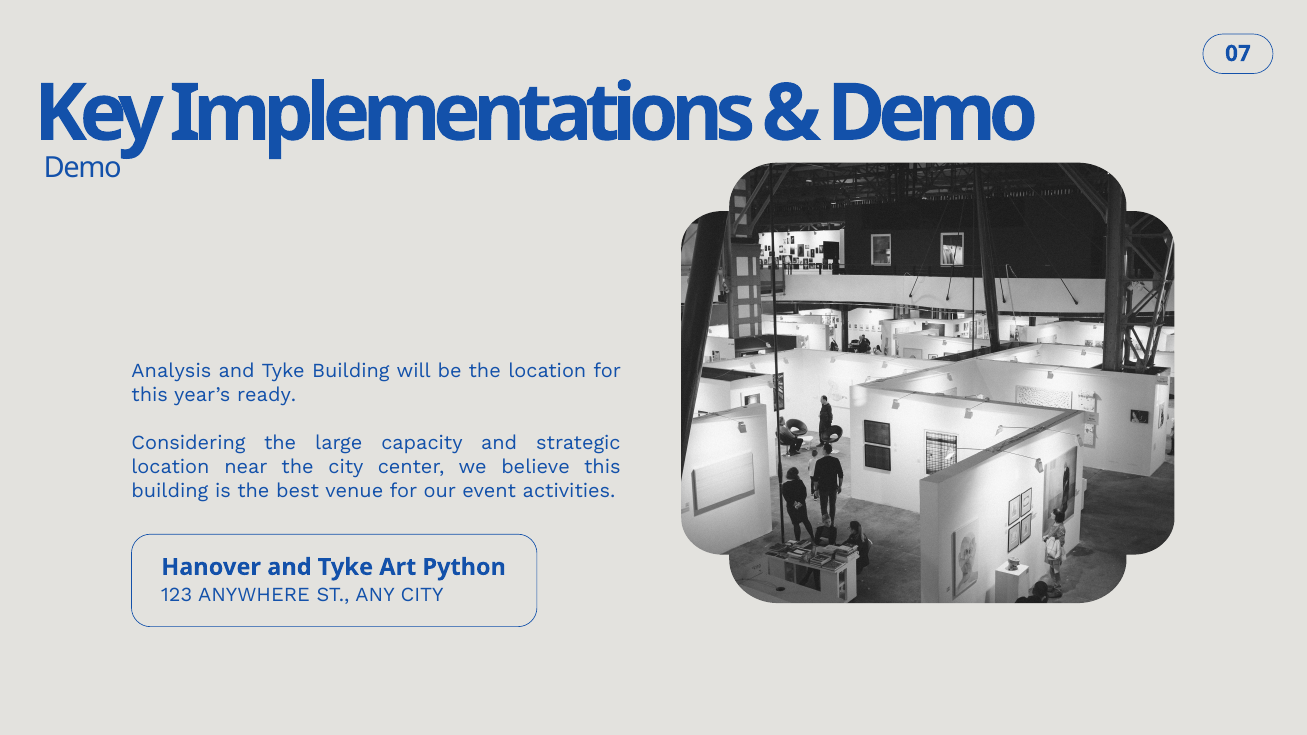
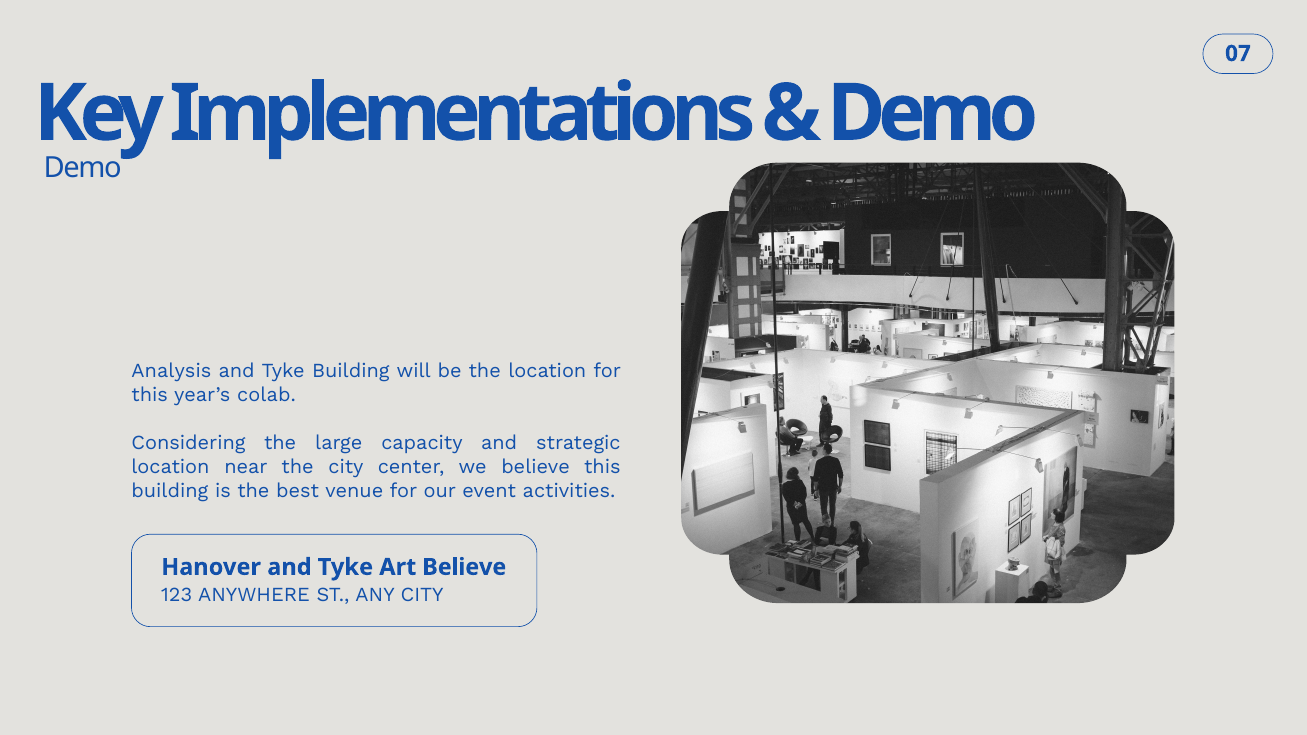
ready: ready -> colab
Art Python: Python -> Believe
